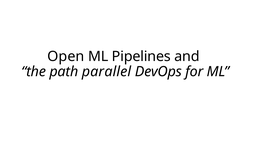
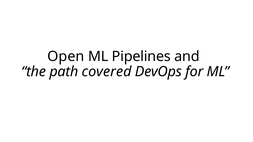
parallel: parallel -> covered
